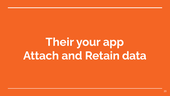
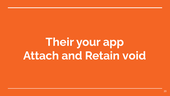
data: data -> void
